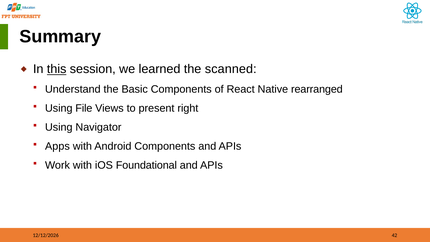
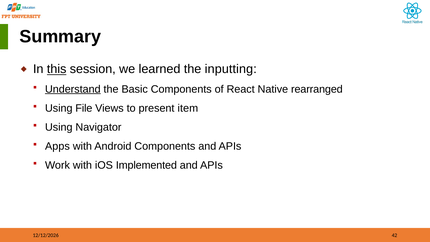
scanned: scanned -> inputting
Understand underline: none -> present
right: right -> item
Foundational: Foundational -> Implemented
